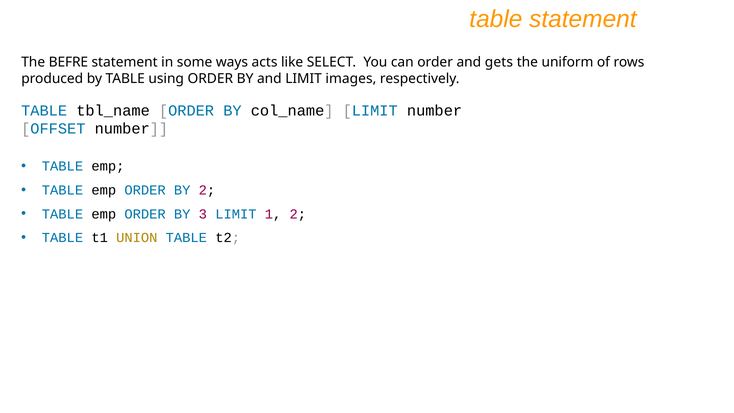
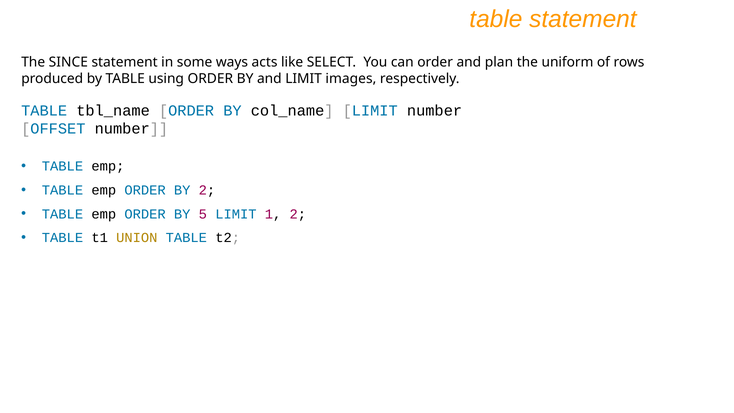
BEFRE: BEFRE -> SINCE
gets: gets -> plan
3: 3 -> 5
